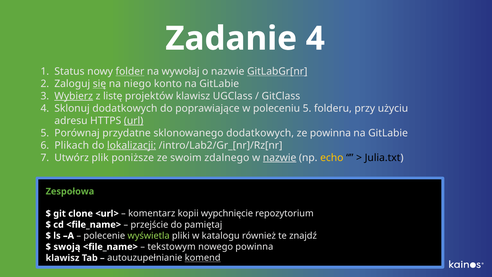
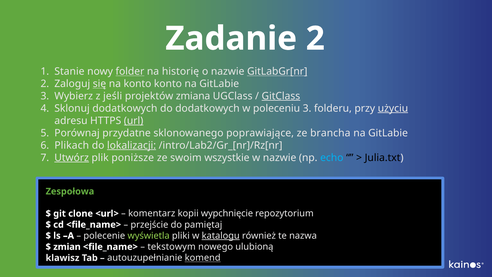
Zadanie 4: 4 -> 2
Status: Status -> Stanie
wywołaj: wywołaj -> historię
na niego: niego -> konto
Wybierz underline: present -> none
listę: listę -> jeśli
projektów klawisz: klawisz -> zmiana
GitClass underline: none -> present
do poprawiające: poprawiające -> dodatkowych
poleceniu 5: 5 -> 3
użyciu underline: none -> present
sklonowanego dodatkowych: dodatkowych -> poprawiające
ze powinna: powinna -> brancha
Utwórz underline: none -> present
zdalnego: zdalnego -> wszystkie
nazwie at (280, 157) underline: present -> none
echo colour: yellow -> light blue
katalogu underline: none -> present
znajdź: znajdź -> nazwa
swoją: swoją -> zmian
nowego powinna: powinna -> ulubioną
